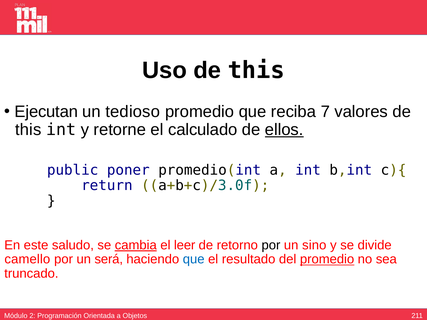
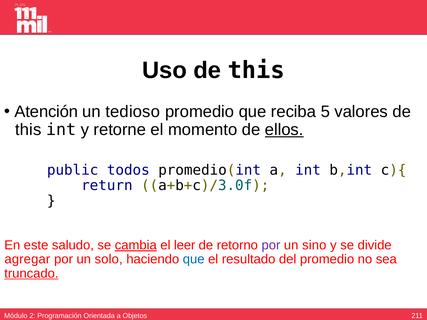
Ejecutan: Ejecutan -> Atención
7: 7 -> 5
calculado: calculado -> momento
poner: poner -> todos
por at (271, 245) colour: black -> purple
camello: camello -> agregar
será: será -> solo
promedio at (327, 260) underline: present -> none
truncado underline: none -> present
